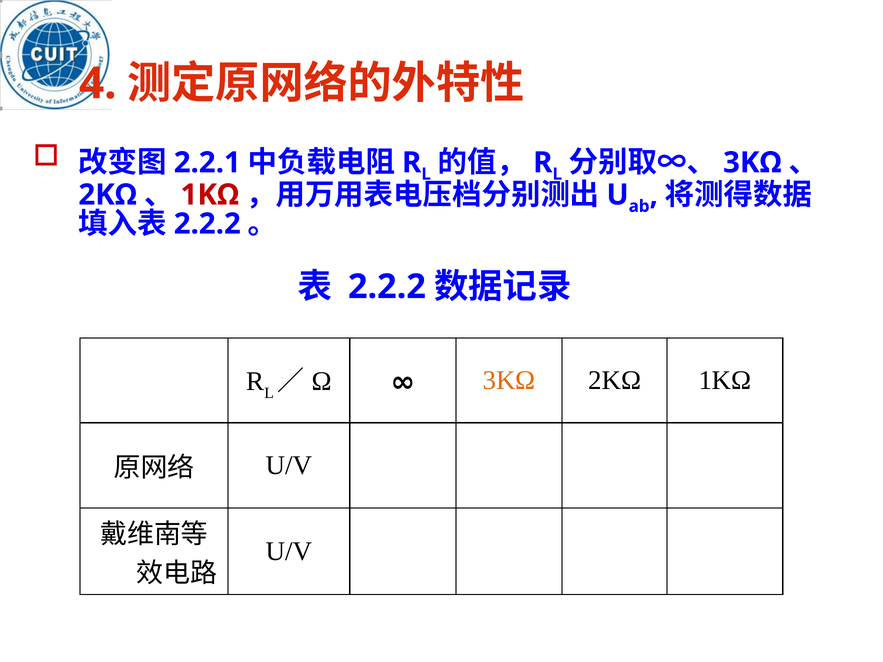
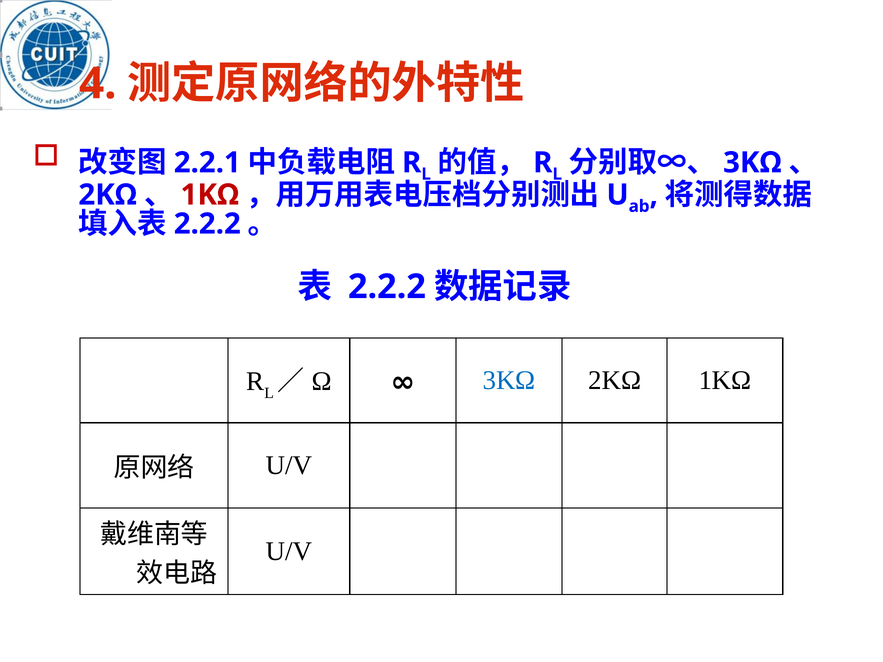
3KΩ at (509, 381) colour: orange -> blue
